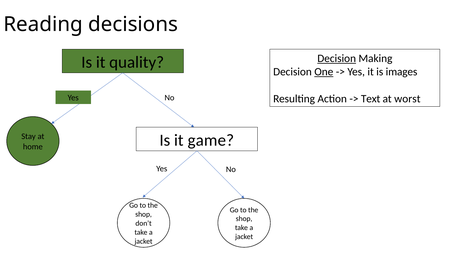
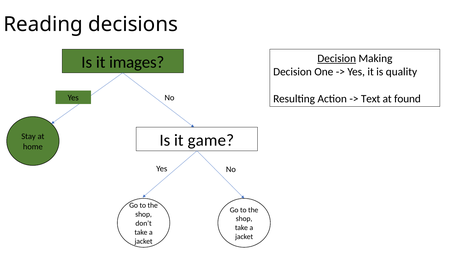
quality: quality -> images
One underline: present -> none
images: images -> quality
worst: worst -> found
